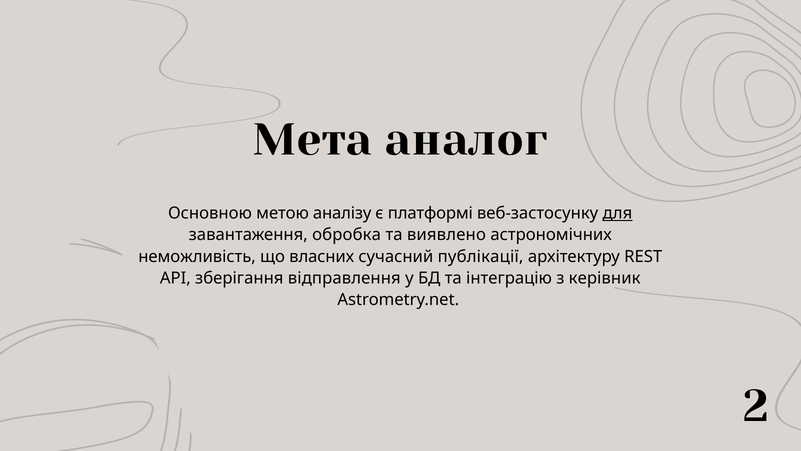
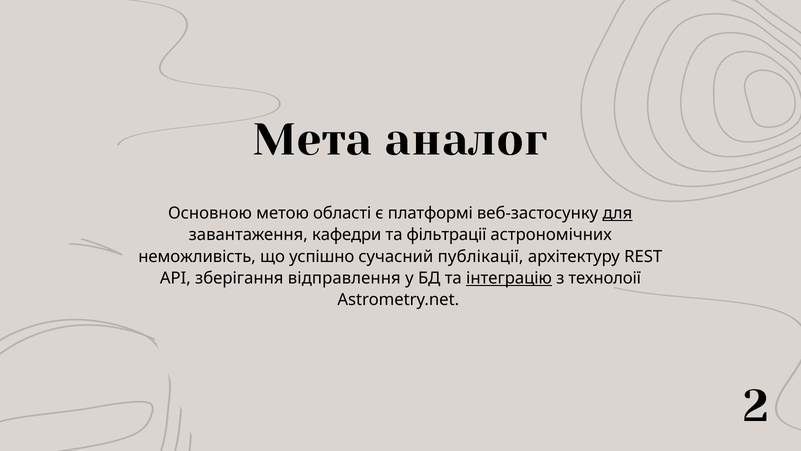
аналізу: аналізу -> області
обробка: обробка -> кафедри
виявлено: виявлено -> фільтрації
власних: власних -> успішно
інтеграцію underline: none -> present
керівник: керівник -> технолоії
